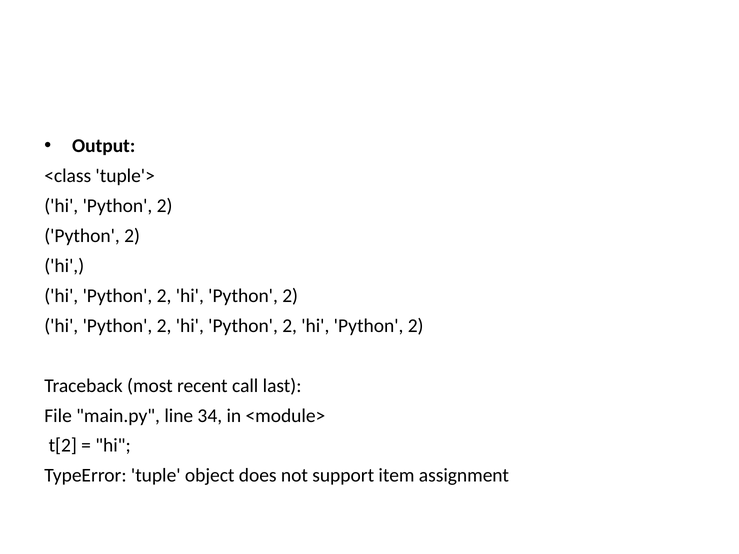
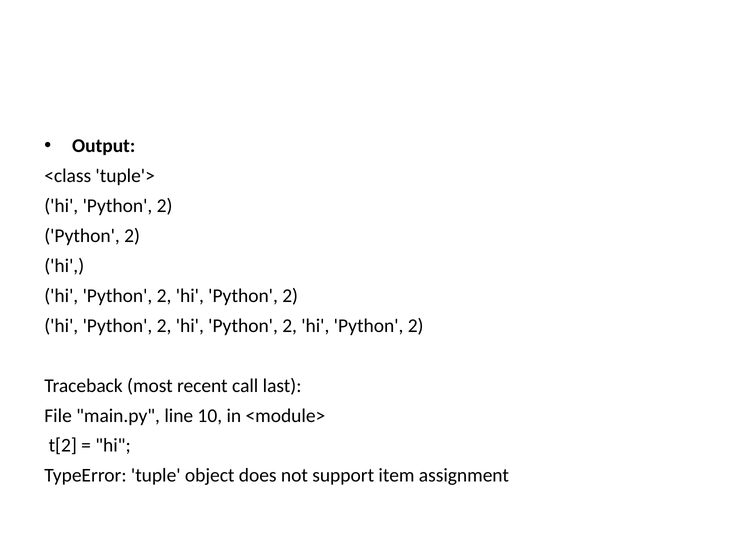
34: 34 -> 10
